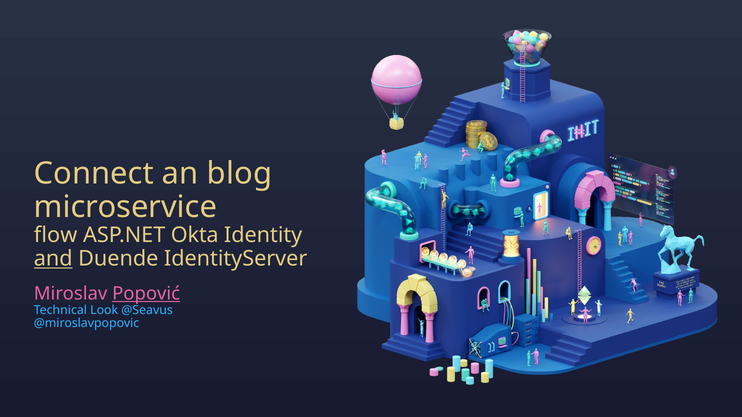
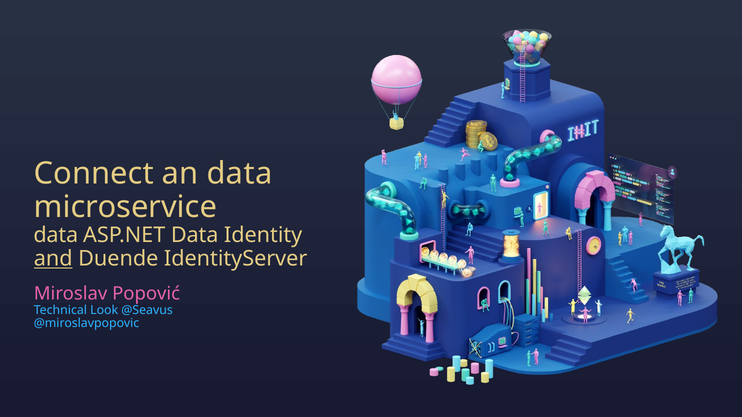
an blog: blog -> data
flow at (56, 236): flow -> data
ASP.NET Okta: Okta -> Data
Popović underline: present -> none
